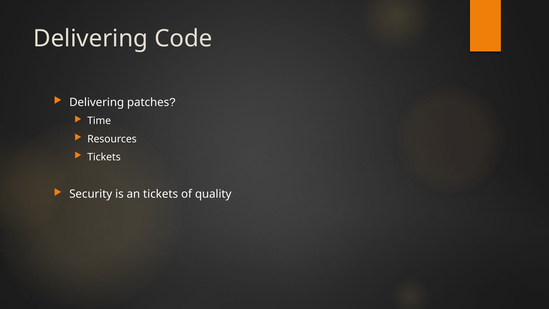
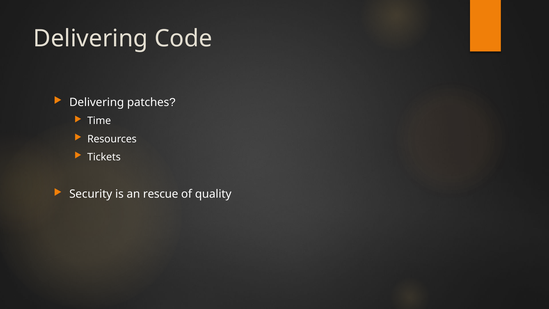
an tickets: tickets -> rescue
